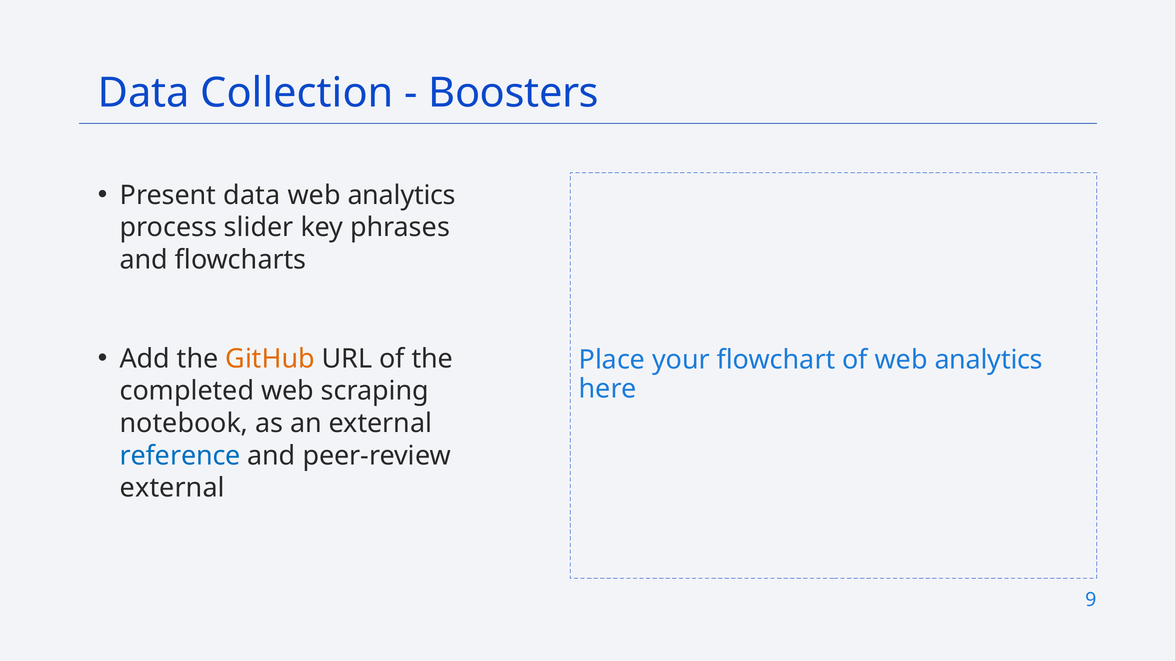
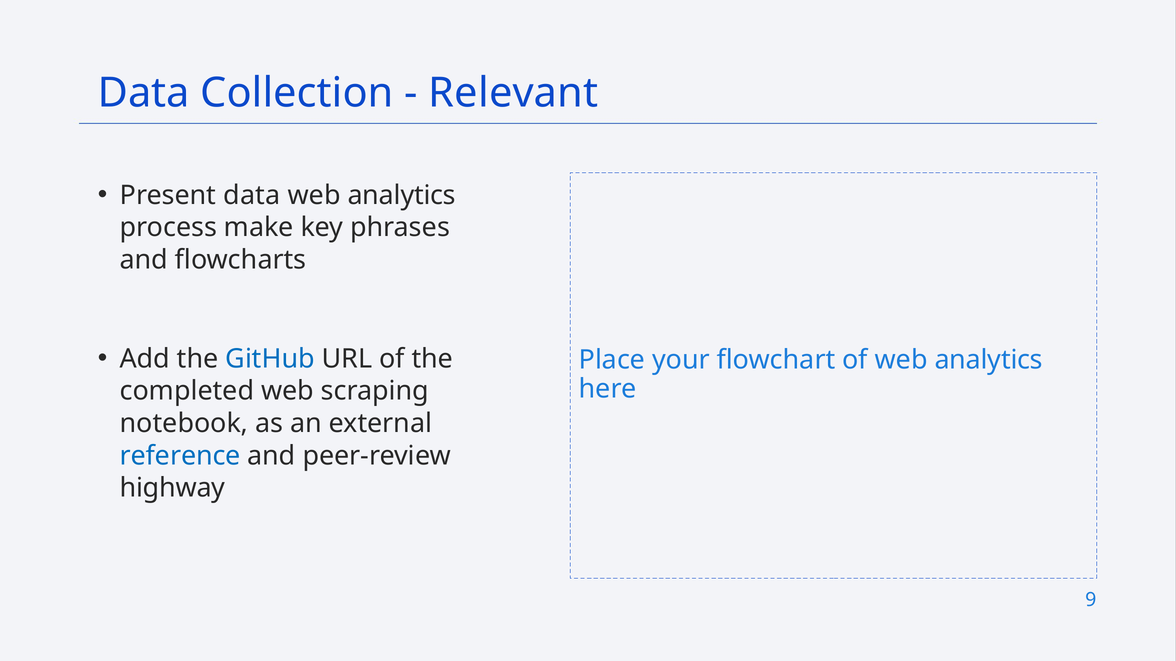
Boosters: Boosters -> Relevant
slider: slider -> make
GitHub colour: orange -> blue
external at (172, 488): external -> highway
